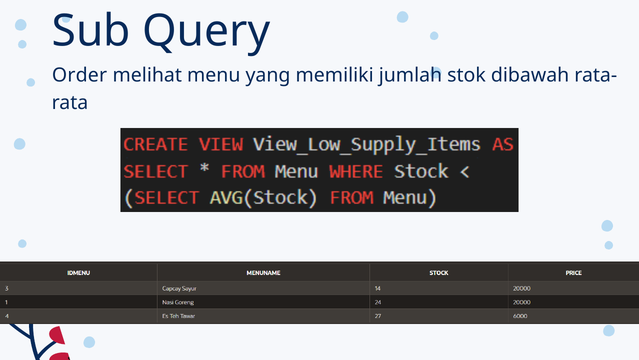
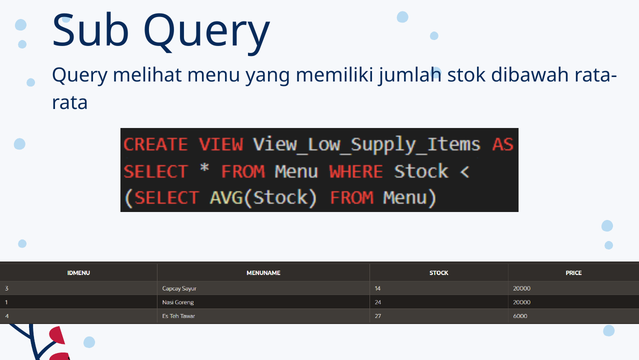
Order at (80, 75): Order -> Query
